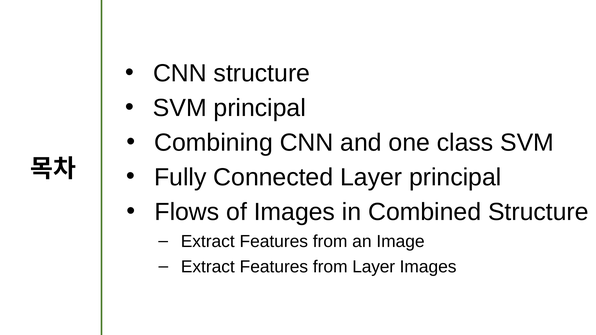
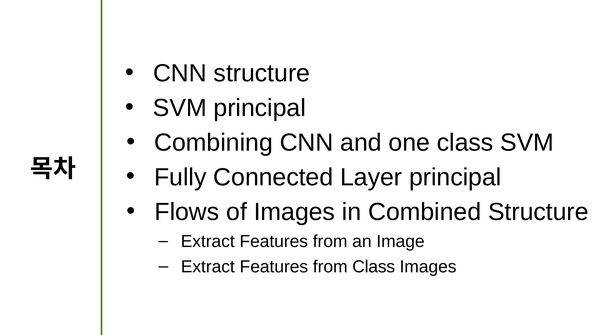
from Layer: Layer -> Class
